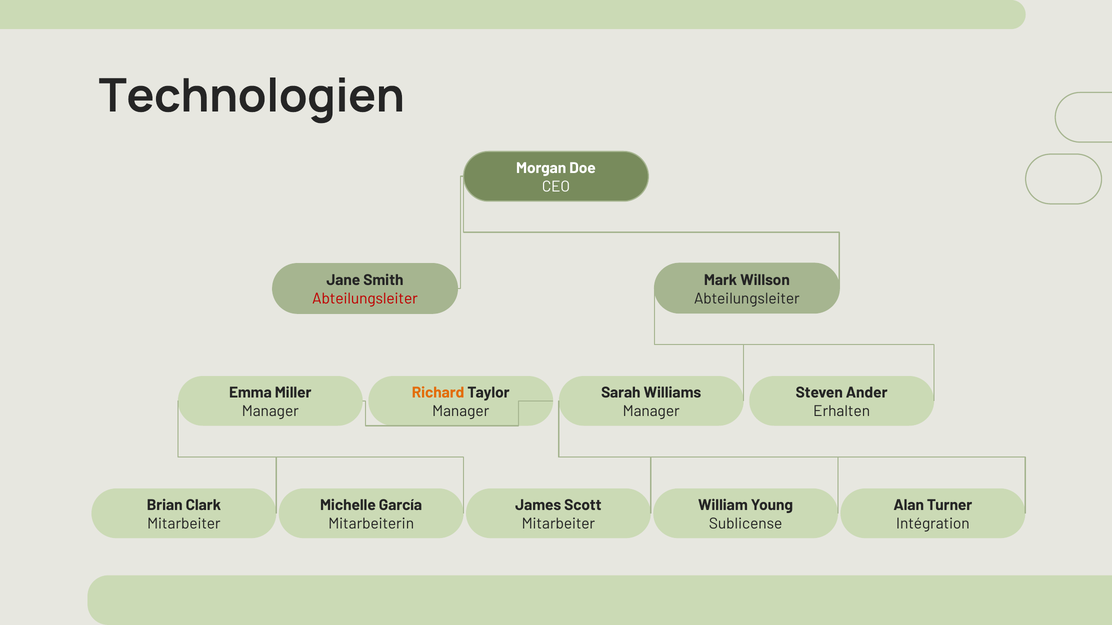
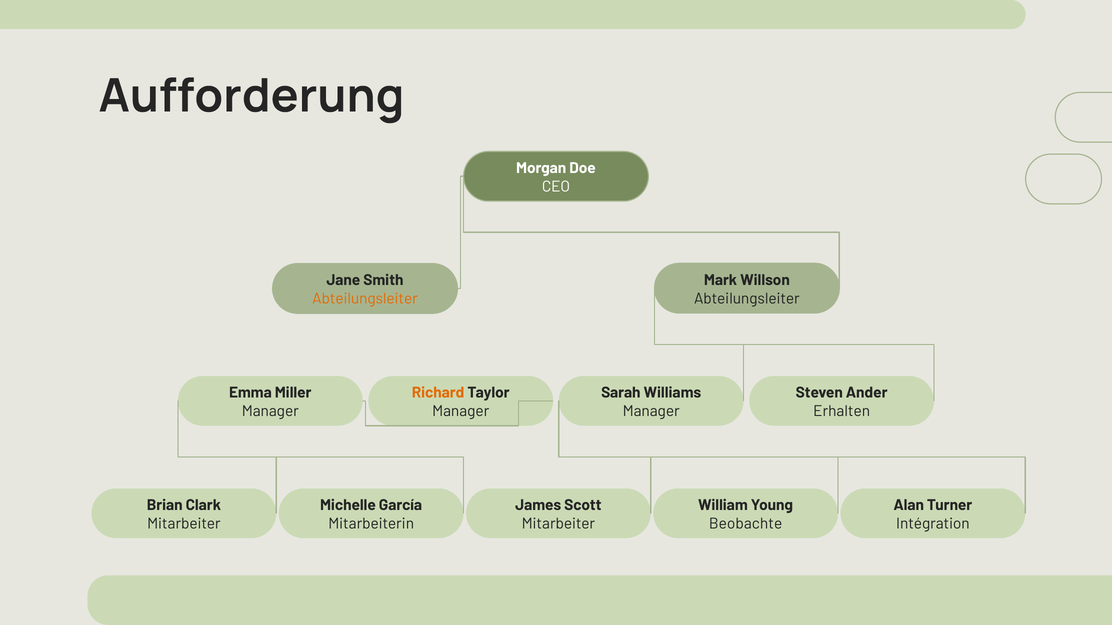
Technologien: Technologien -> Aufforderung
Abteilungsleiter at (365, 299) colour: red -> orange
Sublicense: Sublicense -> Beobachte
